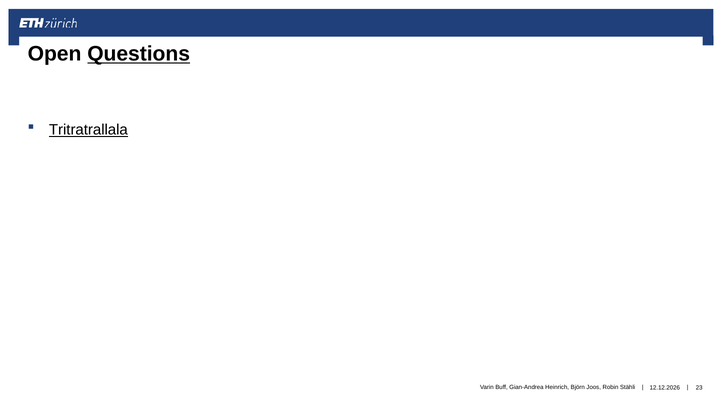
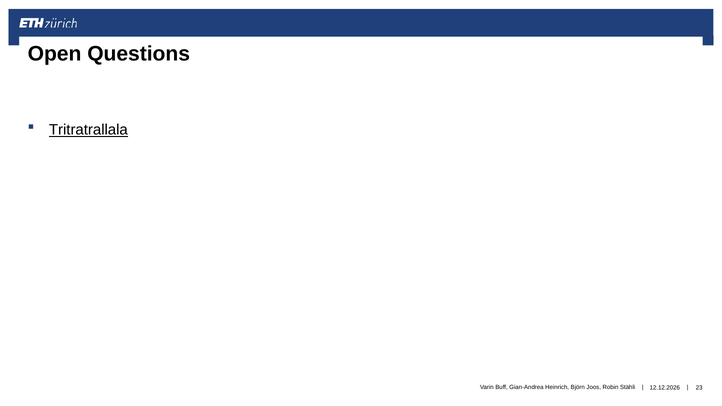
Questions underline: present -> none
